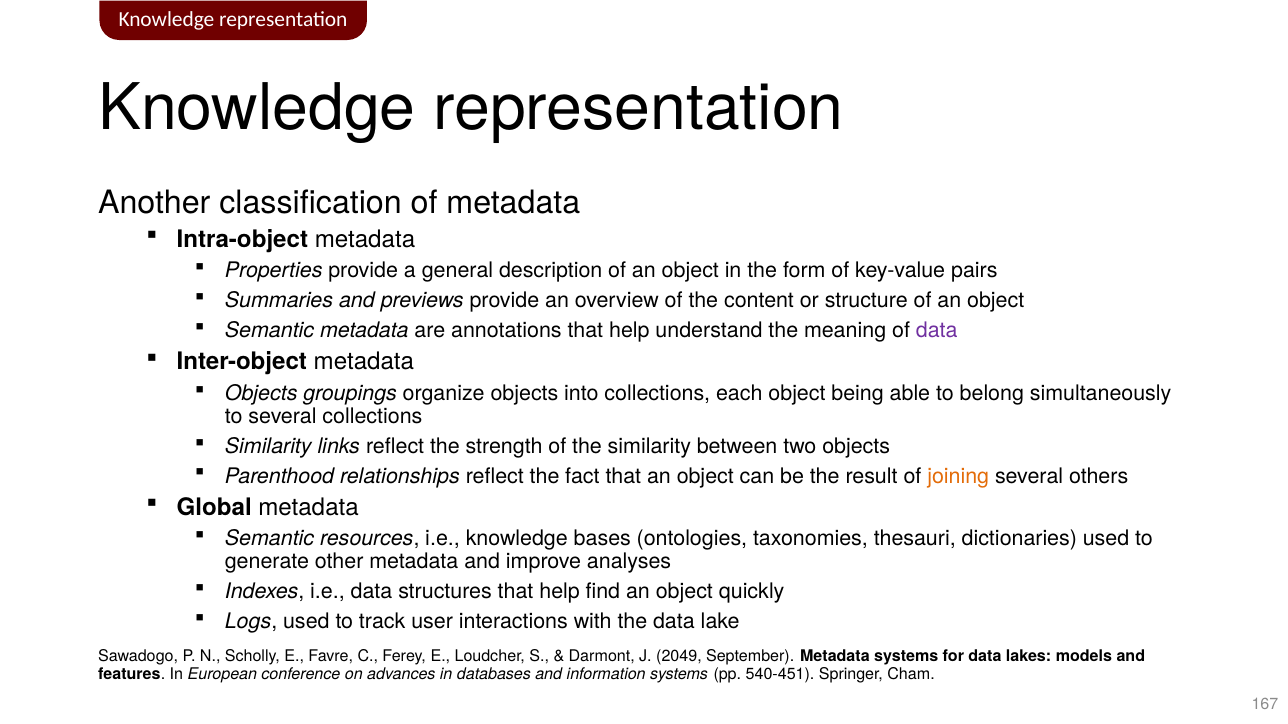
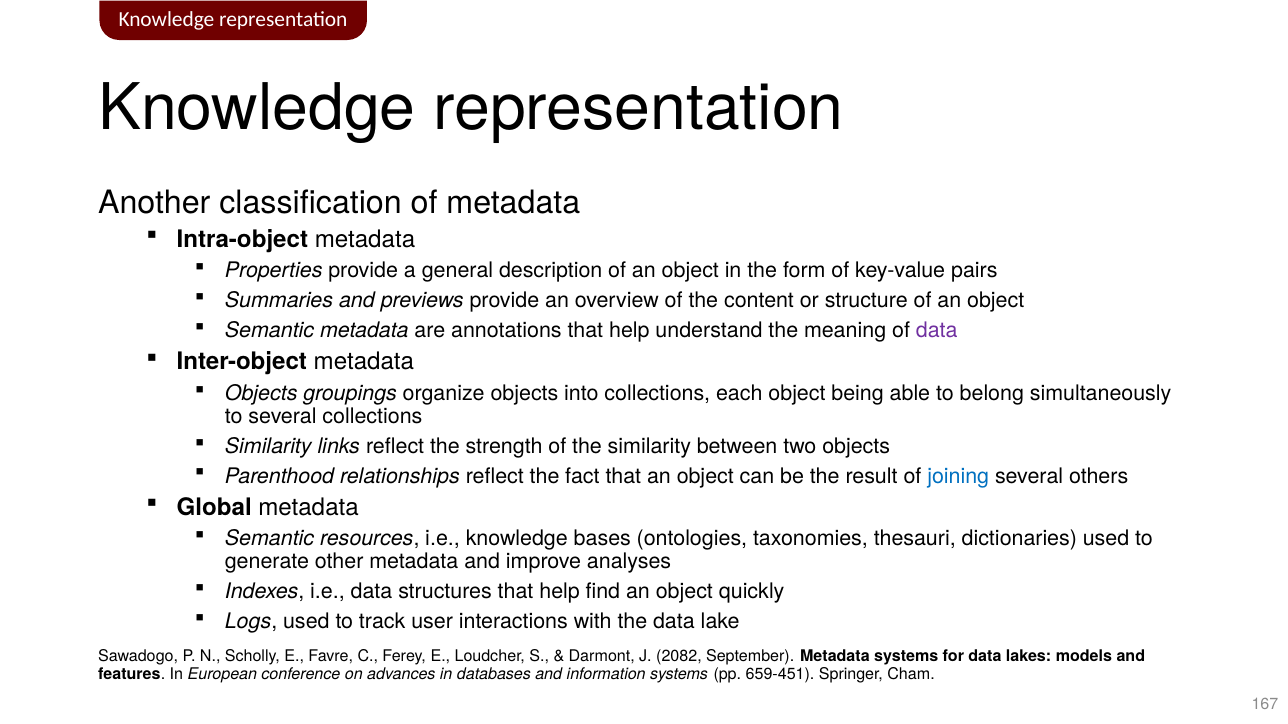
joining colour: orange -> blue
2049: 2049 -> 2082
540-451: 540-451 -> 659-451
